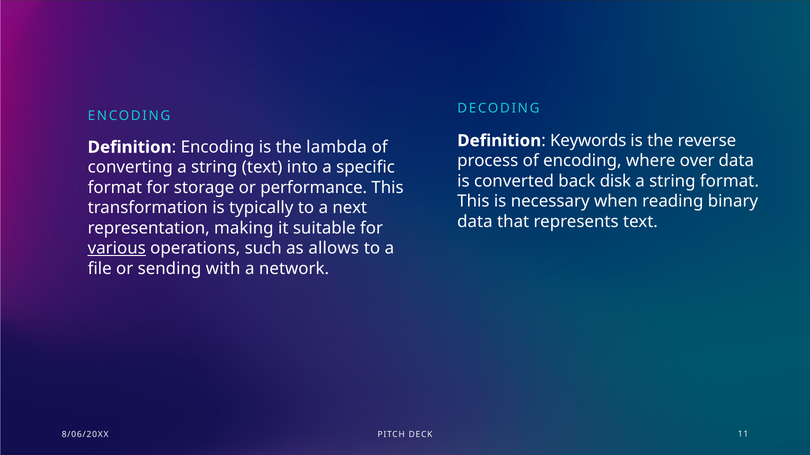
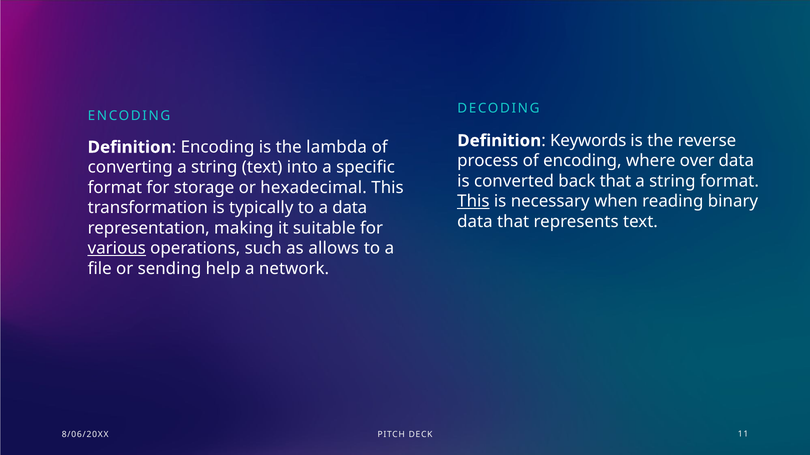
back disk: disk -> that
performance: performance -> hexadecimal
This at (473, 202) underline: none -> present
a next: next -> data
with: with -> help
